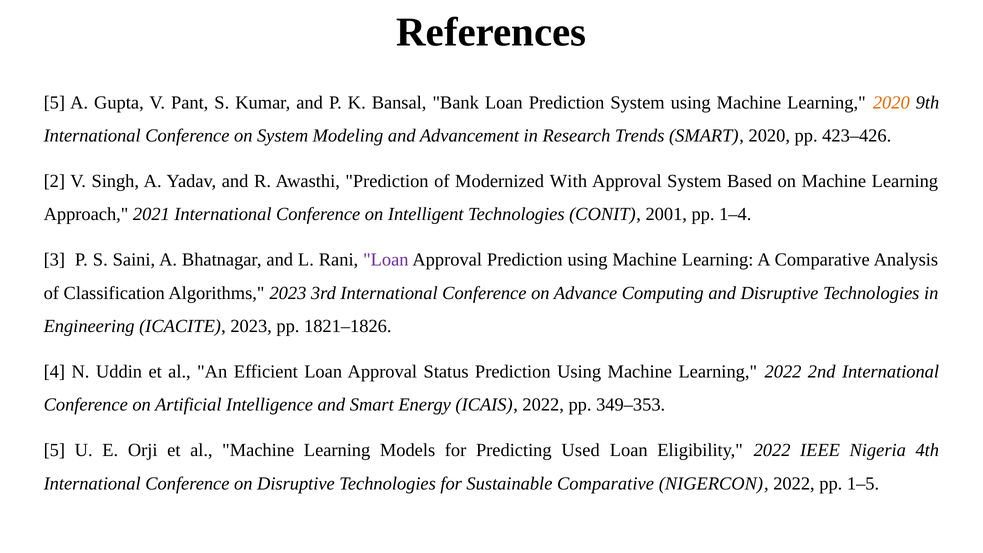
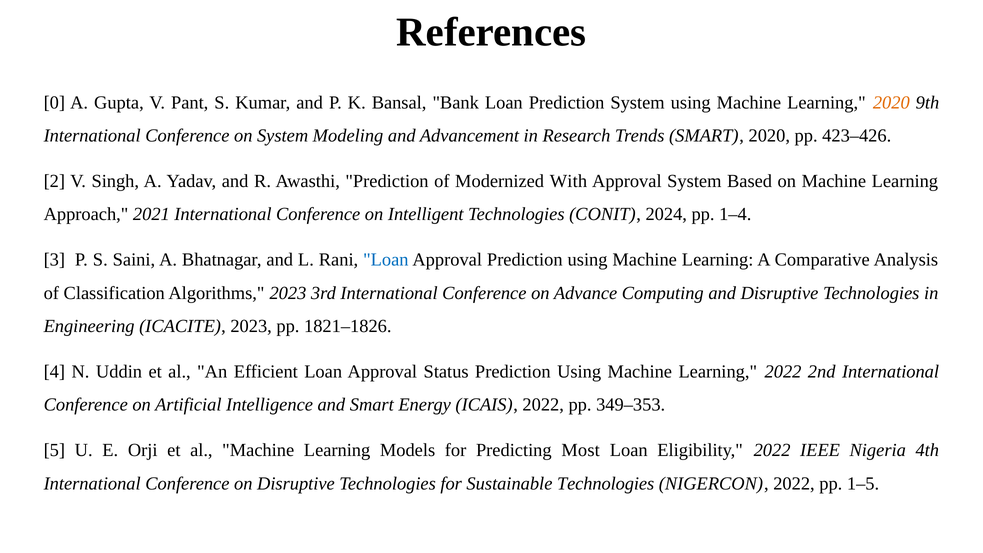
5 at (54, 103): 5 -> 0
2001: 2001 -> 2024
Loan at (386, 260) colour: purple -> blue
Used: Used -> Most
Sustainable Comparative: Comparative -> Technologies
